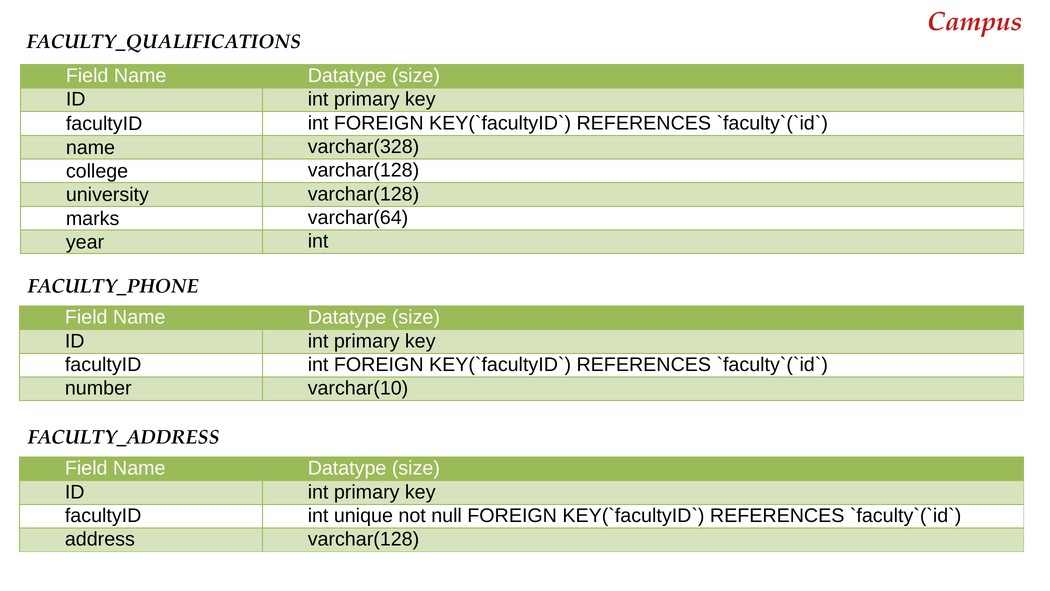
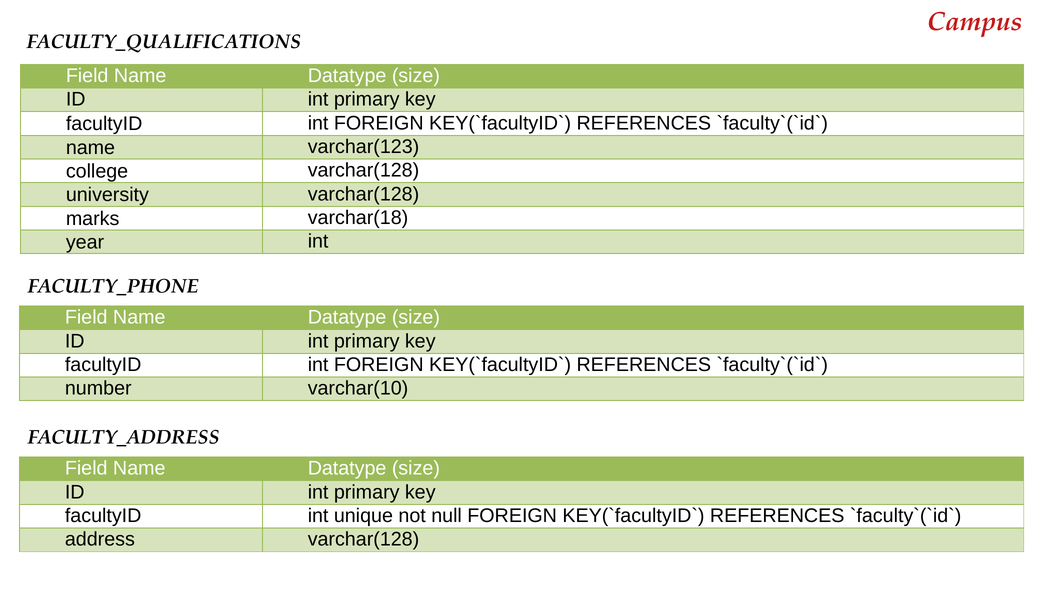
varchar(328: varchar(328 -> varchar(123
varchar(64: varchar(64 -> varchar(18
